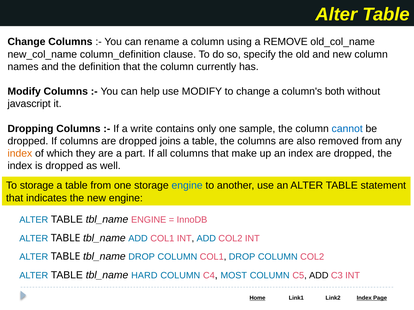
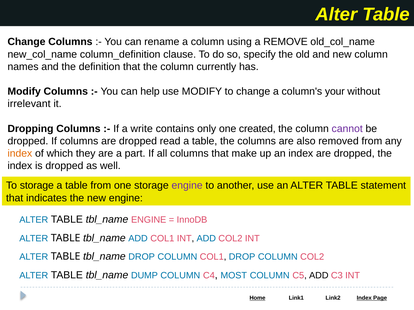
both: both -> your
javascript: javascript -> irrelevant
sample: sample -> created
cannot colour: blue -> purple
joins: joins -> read
engine at (187, 186) colour: blue -> purple
HARD: HARD -> DUMP
